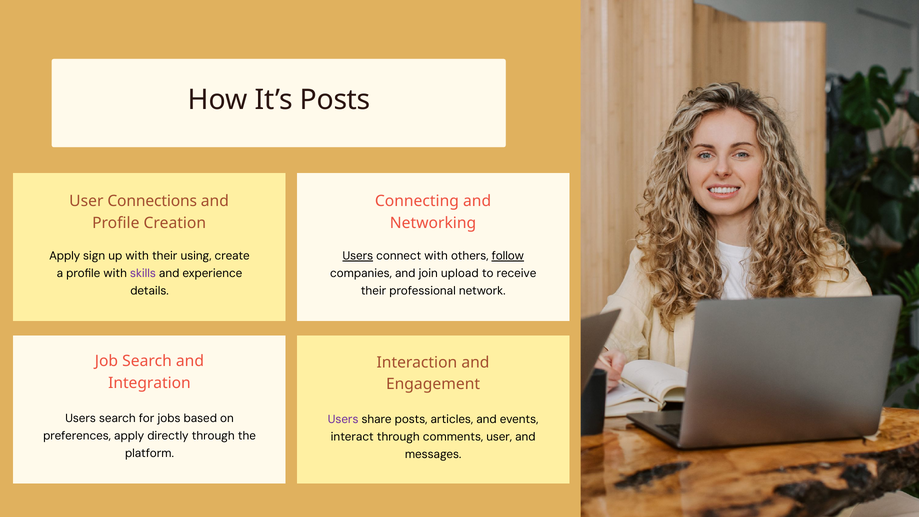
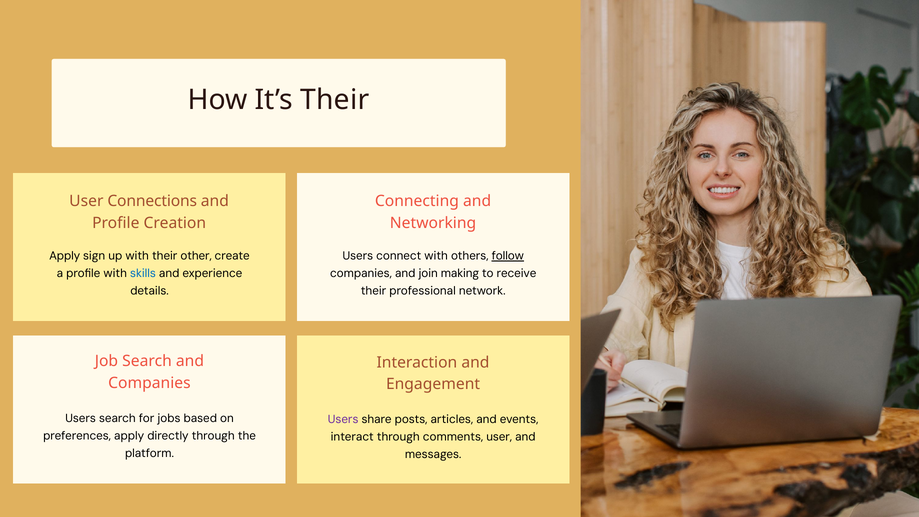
It’s Posts: Posts -> Their
using: using -> other
Users at (358, 256) underline: present -> none
skills colour: purple -> blue
upload: upload -> making
Integration at (149, 383): Integration -> Companies
